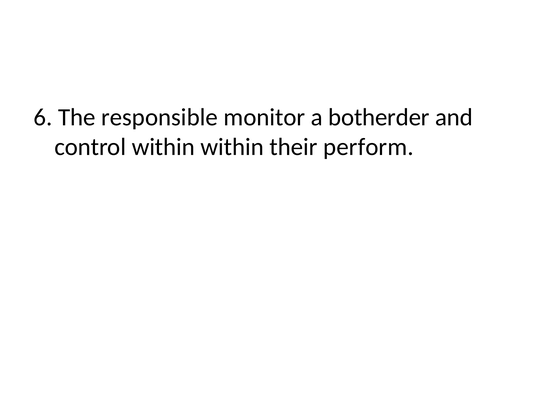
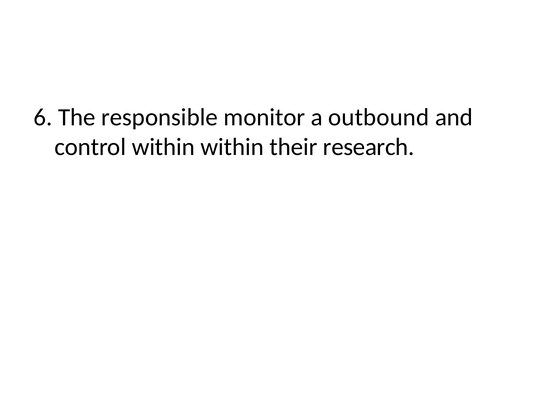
botherder: botherder -> outbound
perform: perform -> research
